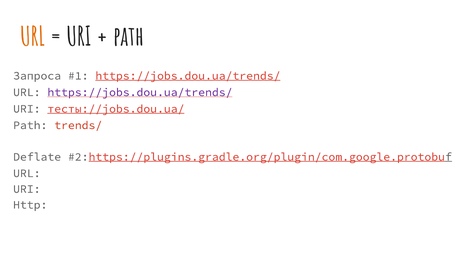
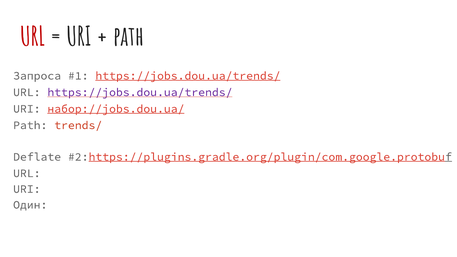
URL at (33, 37) colour: orange -> red
тесты://jobs.dou.ua/: тесты://jobs.dou.ua/ -> набор://jobs.dou.ua/
Http: Http -> Один
